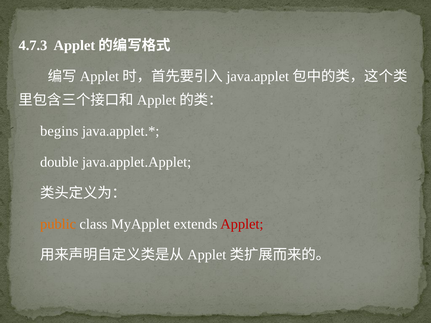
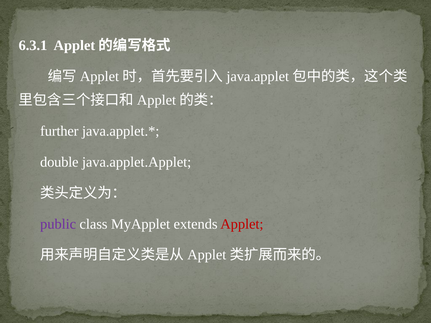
4.7.3: 4.7.3 -> 6.3.1
begins: begins -> further
public colour: orange -> purple
